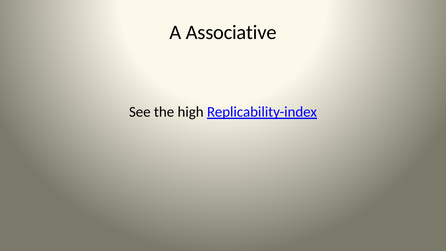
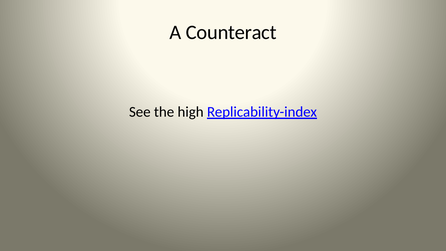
Associative: Associative -> Counteract
